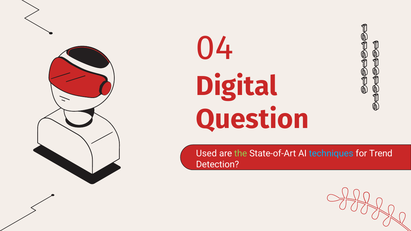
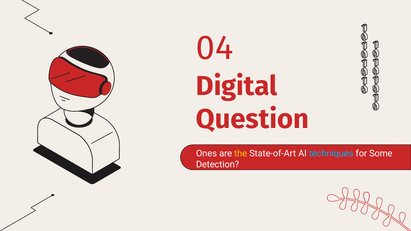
Used: Used -> Ones
the colour: light green -> yellow
Trend: Trend -> Some
